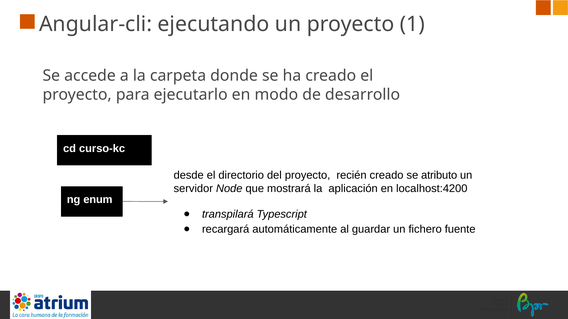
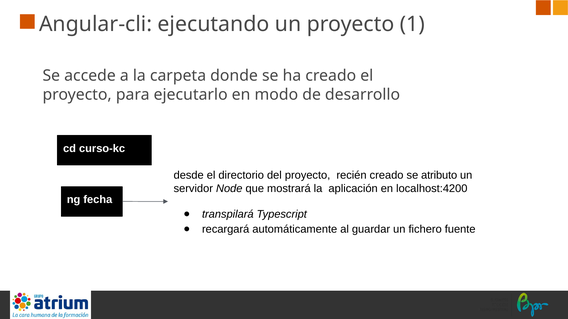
enum: enum -> fecha
